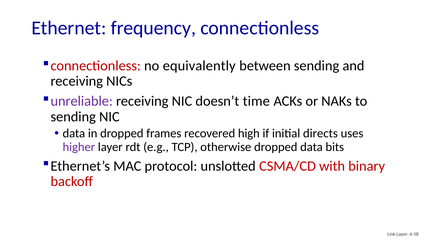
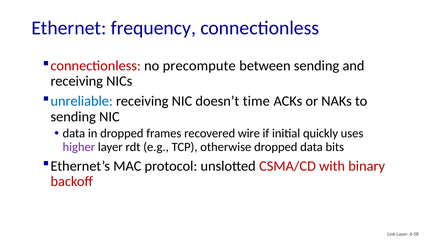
equivalently: equivalently -> precompute
unreliable colour: purple -> blue
high: high -> wire
directs: directs -> quickly
